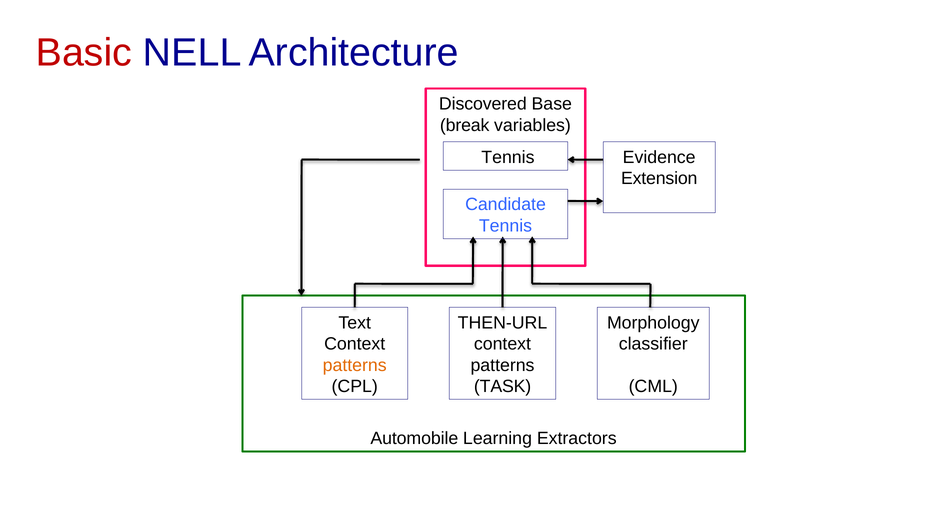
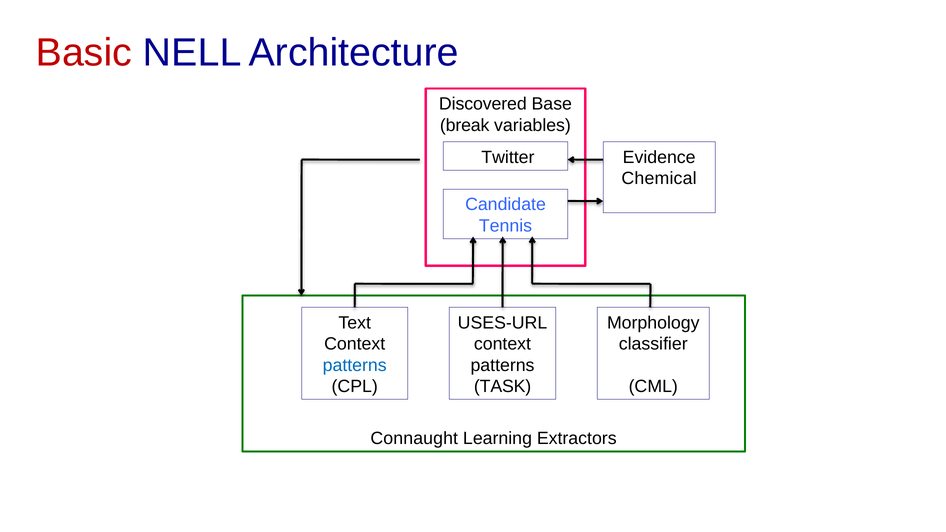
Tennis at (508, 157): Tennis -> Twitter
Extension: Extension -> Chemical
THEN-URL: THEN-URL -> USES-URL
patterns at (355, 365) colour: orange -> blue
Automobile: Automobile -> Connaught
